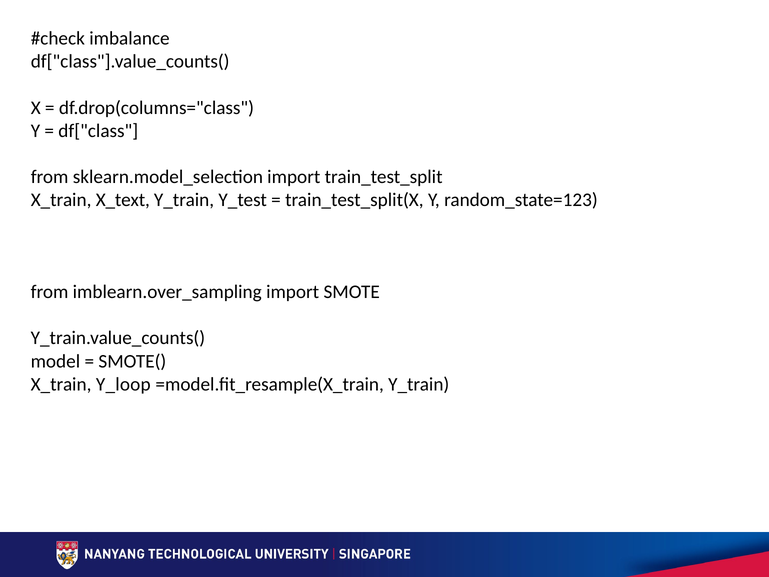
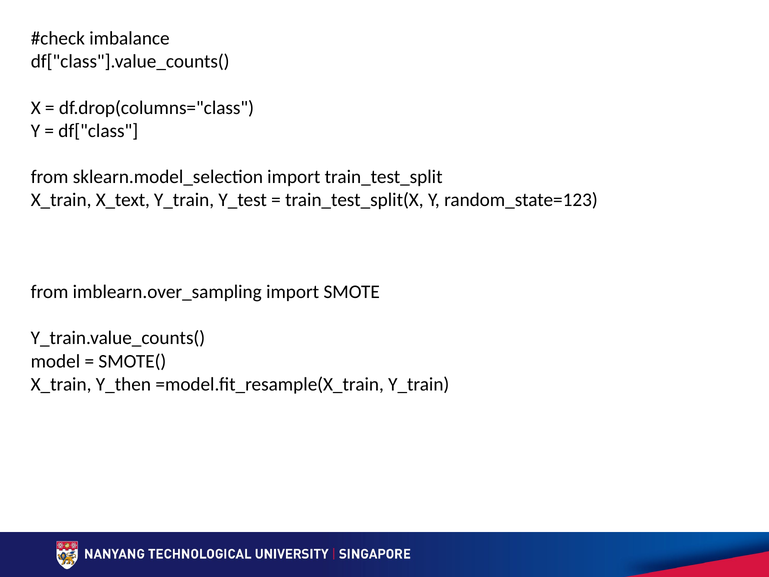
Y_loop: Y_loop -> Y_then
